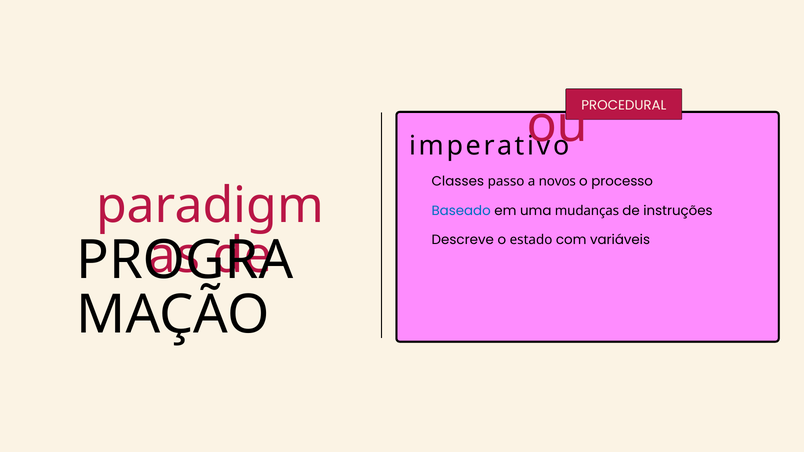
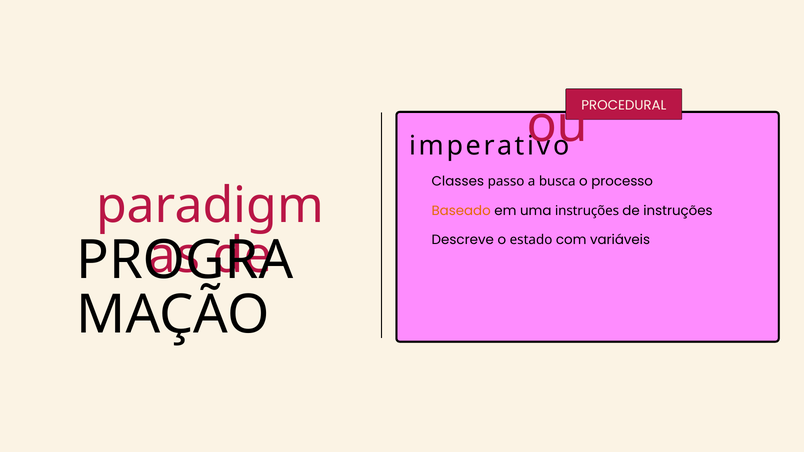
novos: novos -> busca
Baseado colour: blue -> orange
uma mudanças: mudanças -> instruções
